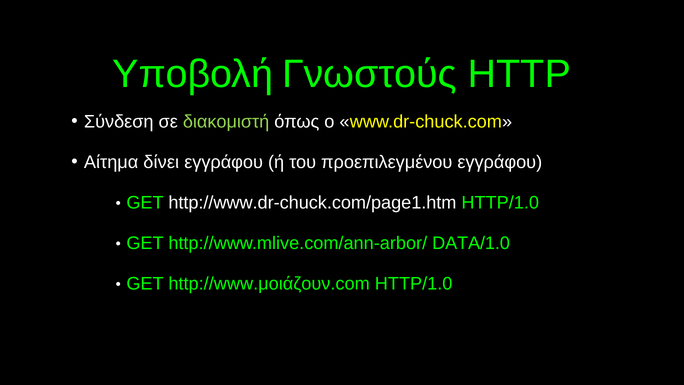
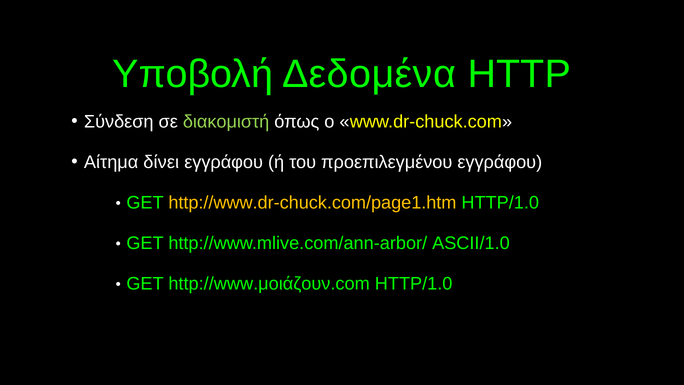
Γνωστούς: Γνωστούς -> Δεδομένα
http://www.dr-chuck.com/page1.htm colour: white -> yellow
DATA/1.0: DATA/1.0 -> ASCII/1.0
